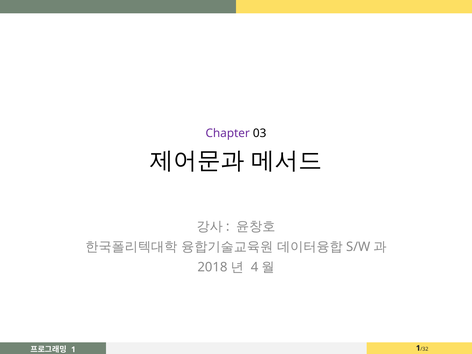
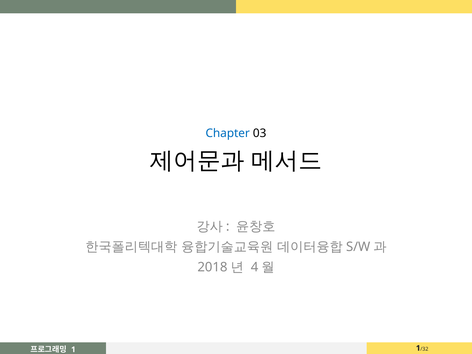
Chapter colour: purple -> blue
